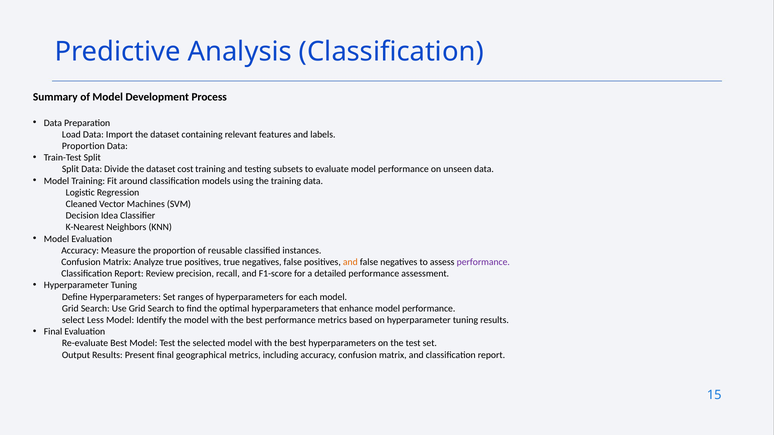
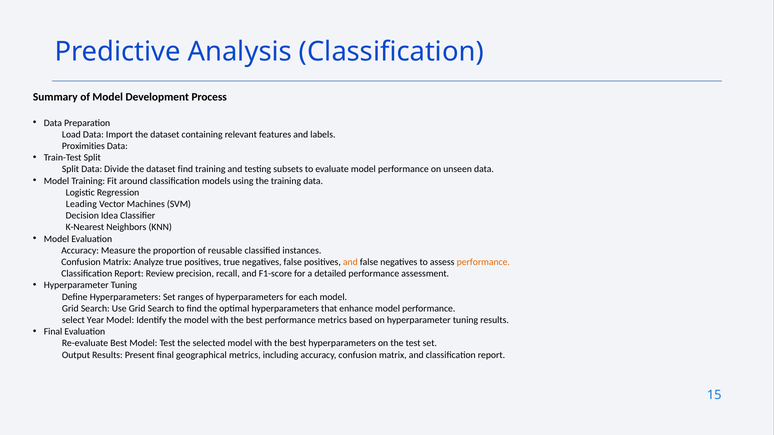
Proportion at (83, 146): Proportion -> Proximities
dataset cost: cost -> find
Cleaned: Cleaned -> Leading
performance at (483, 262) colour: purple -> orange
Less: Less -> Year
